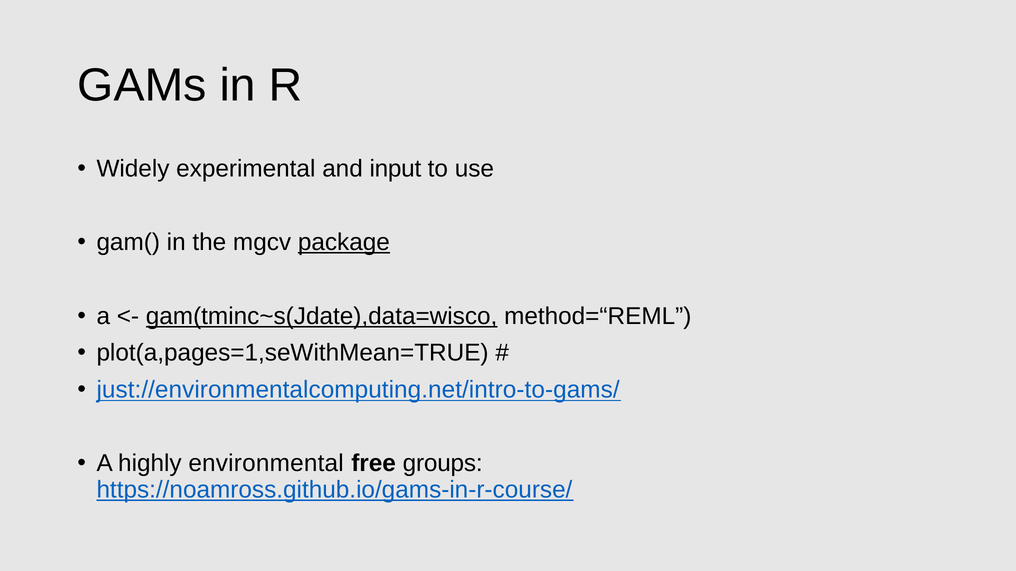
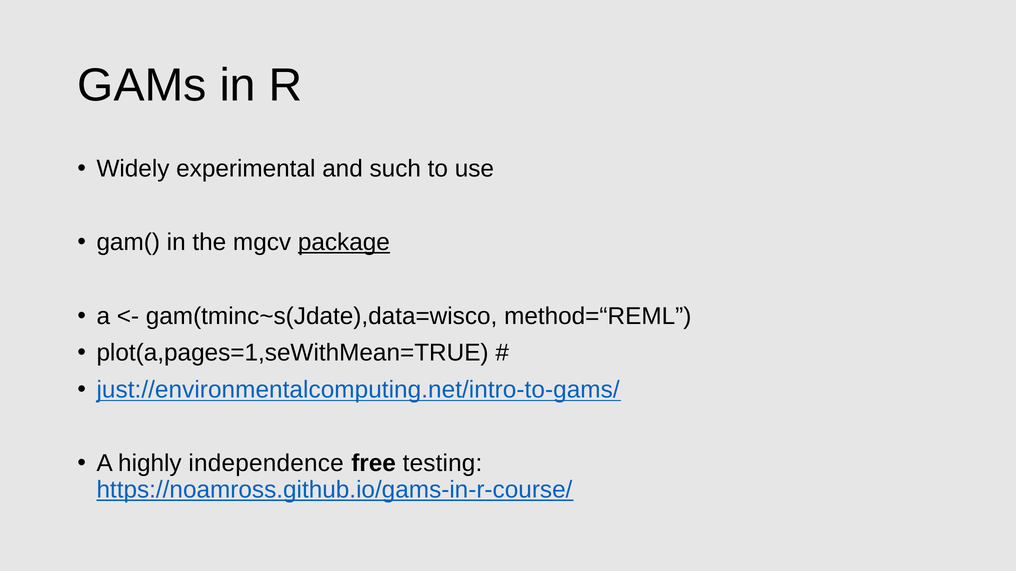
input: input -> such
gam(tminc~s(Jdate),data=wisco underline: present -> none
environmental: environmental -> independence
groups: groups -> testing
